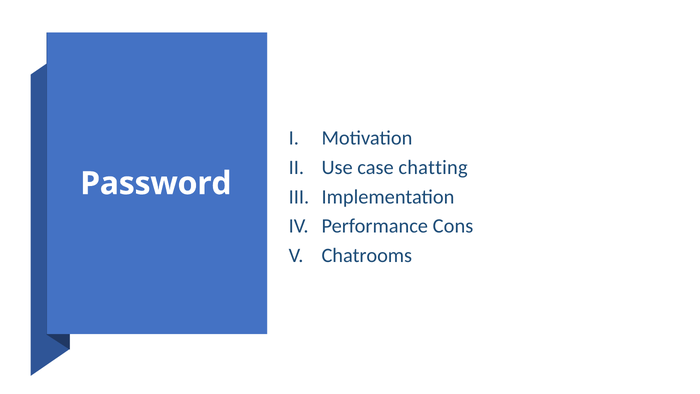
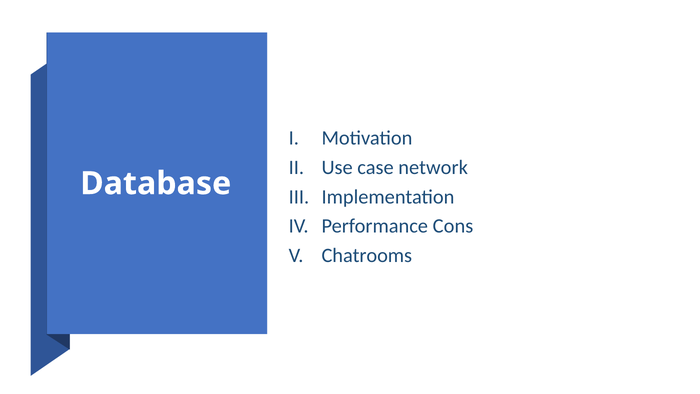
chatting: chatting -> network
Password: Password -> Database
